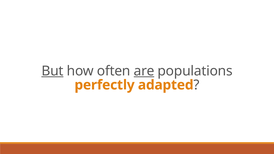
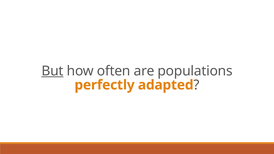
are underline: present -> none
